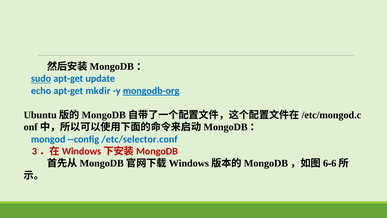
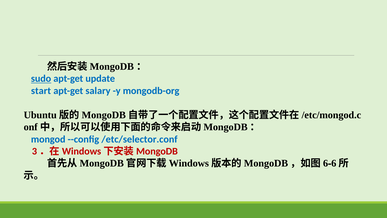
echo: echo -> start
mkdir: mkdir -> salary
mongodb-org underline: present -> none
